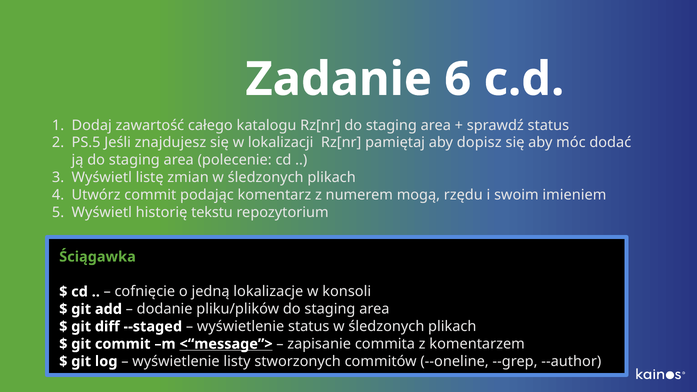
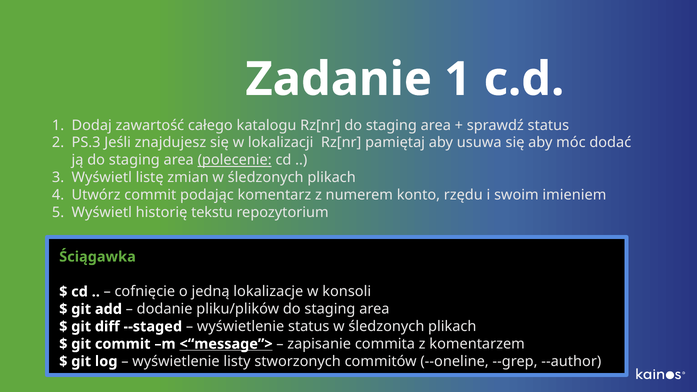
Zadanie 6: 6 -> 1
PS.5: PS.5 -> PS.3
dopisz: dopisz -> usuwa
polecenie underline: none -> present
mogą: mogą -> konto
